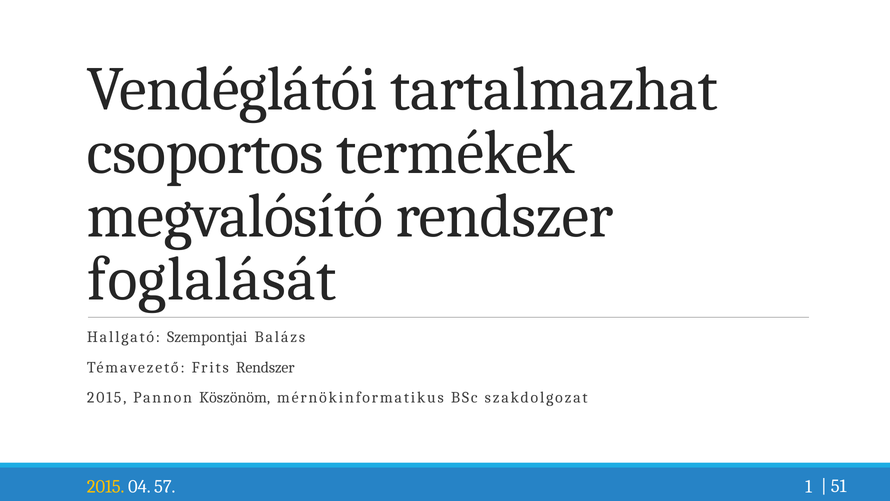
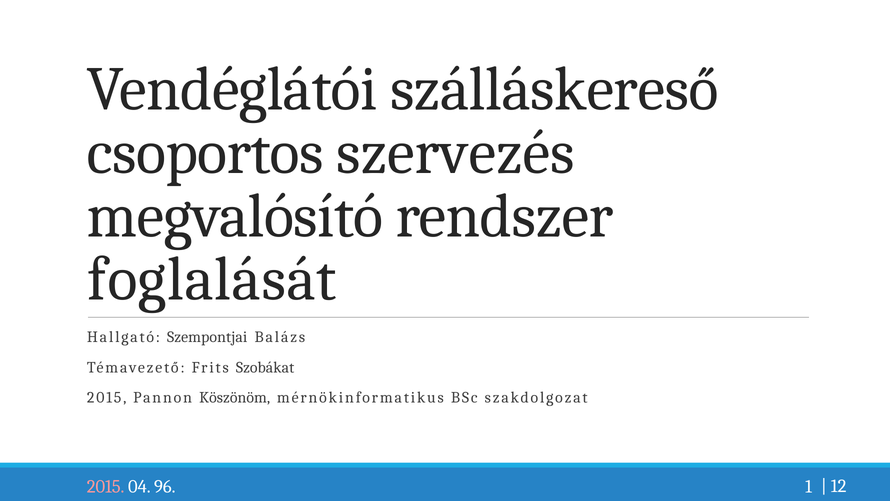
tartalmazhat: tartalmazhat -> szálláskereső
termékek: termékek -> szervezés
Frits Rendszer: Rendszer -> Szobákat
2015 at (106, 486) colour: yellow -> pink
57: 57 -> 96
51: 51 -> 12
